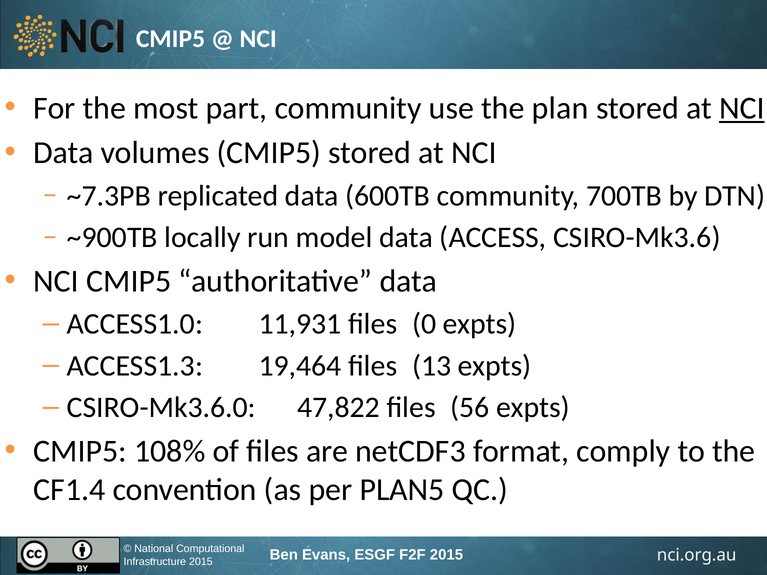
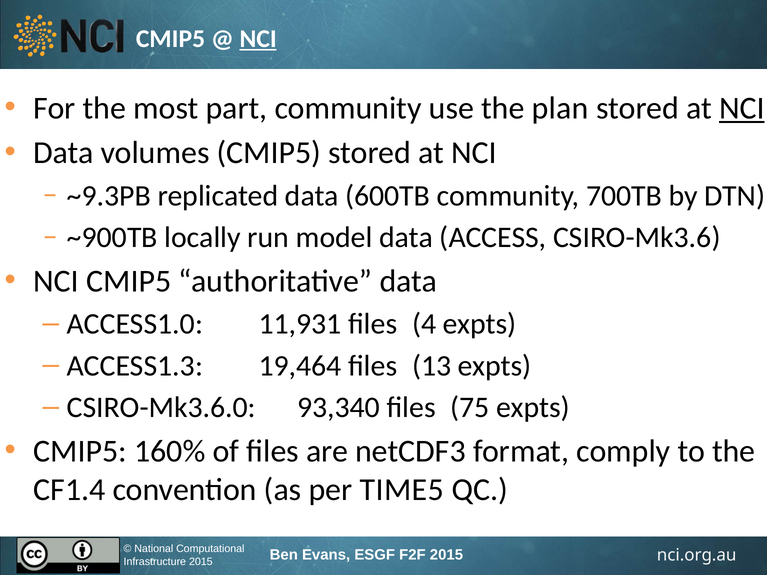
NCI at (258, 39) underline: none -> present
~7.3PB: ~7.3PB -> ~9.3PB
0: 0 -> 4
47,822: 47,822 -> 93,340
56: 56 -> 75
108%: 108% -> 160%
PLAN5: PLAN5 -> TIME5
